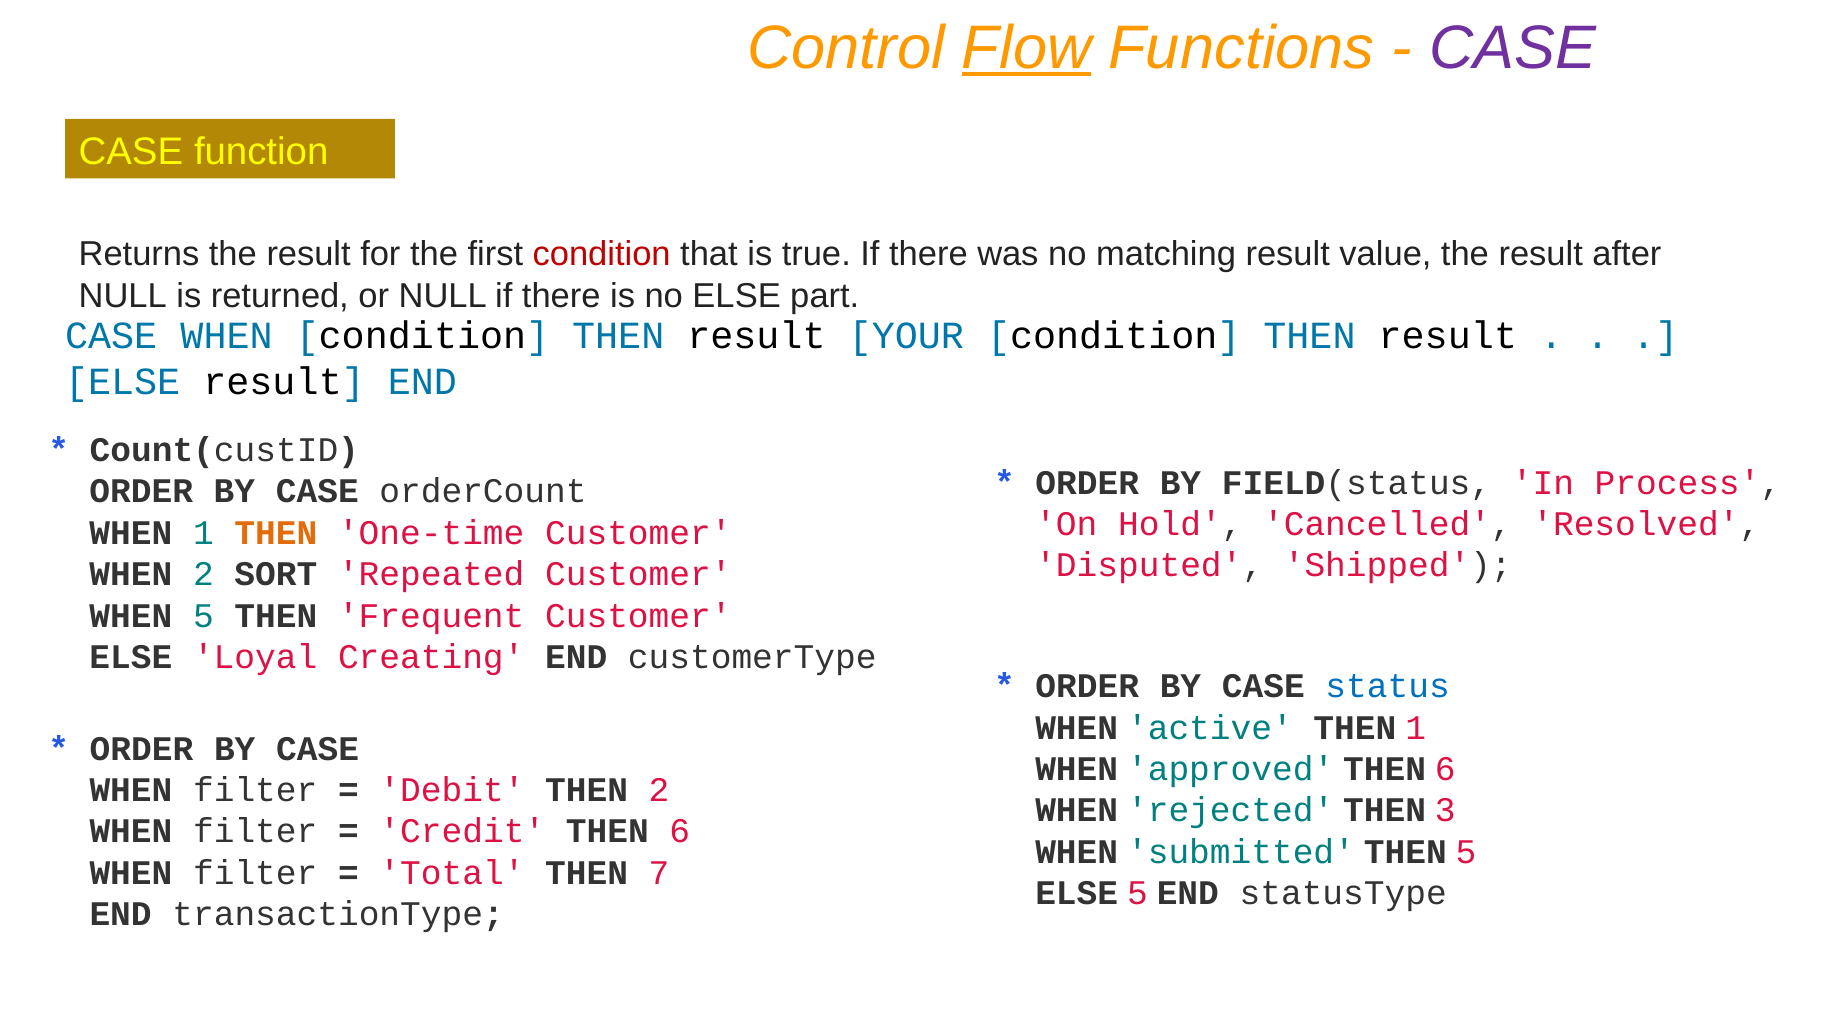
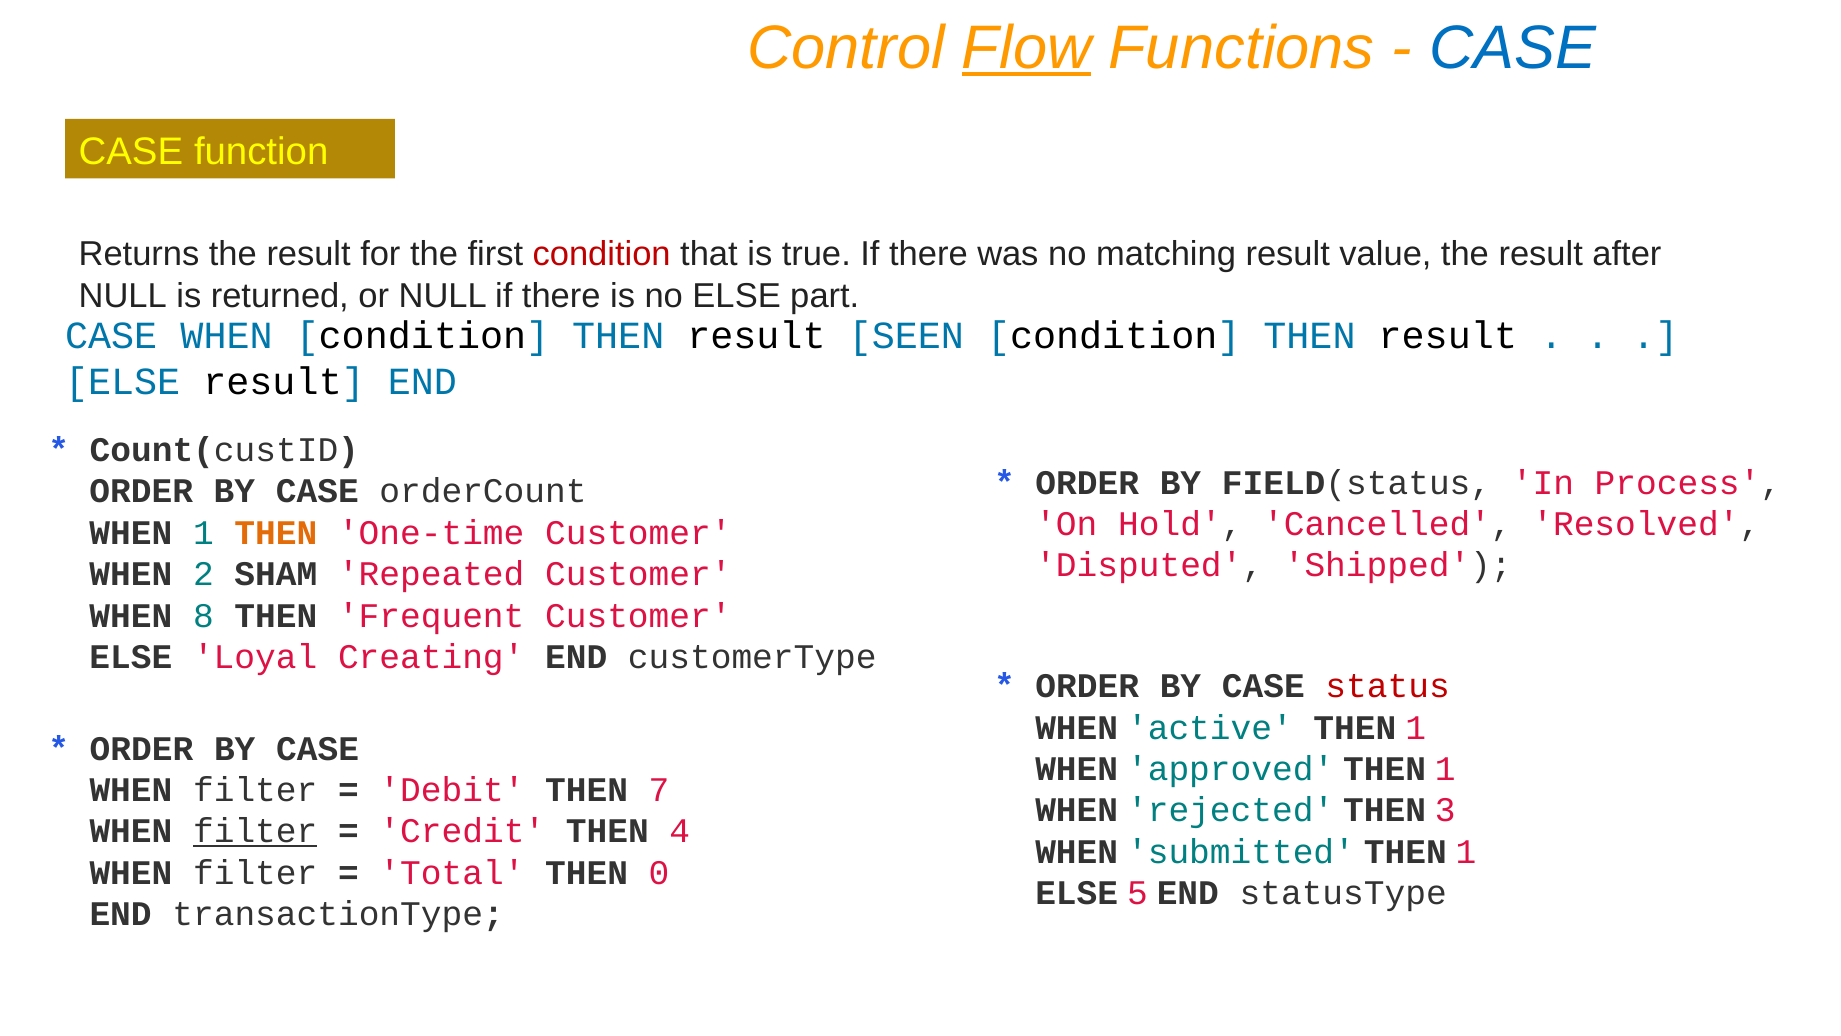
CASE at (1513, 48) colour: purple -> blue
YOUR: YOUR -> SEEN
SORT: SORT -> SHAM
WHEN 5: 5 -> 8
status colour: blue -> red
approved THEN 6: 6 -> 1
THEN 2: 2 -> 7
filter at (255, 831) underline: none -> present
Credit THEN 6: 6 -> 4
submitted THEN 5: 5 -> 1
7: 7 -> 0
